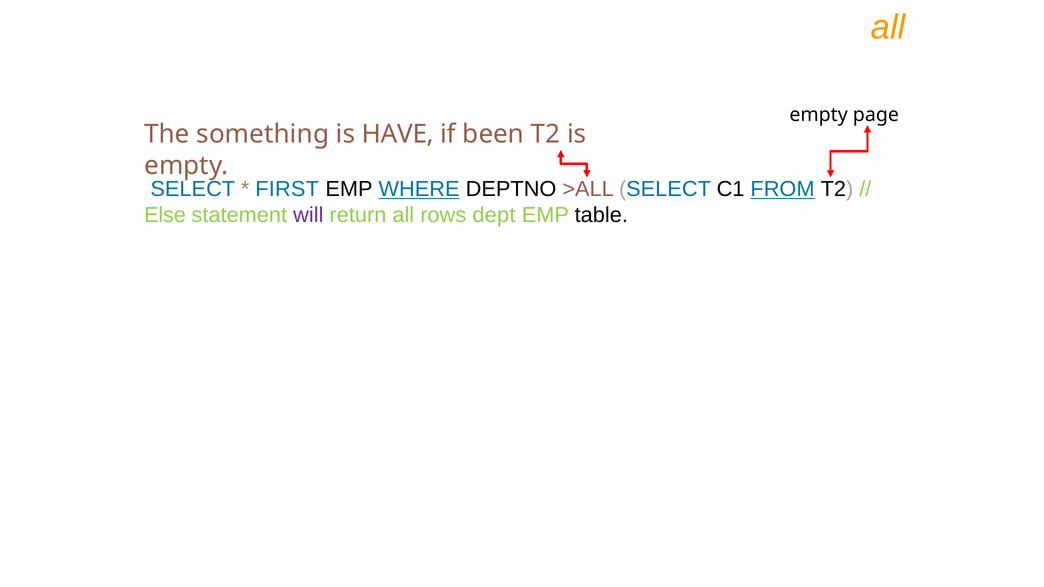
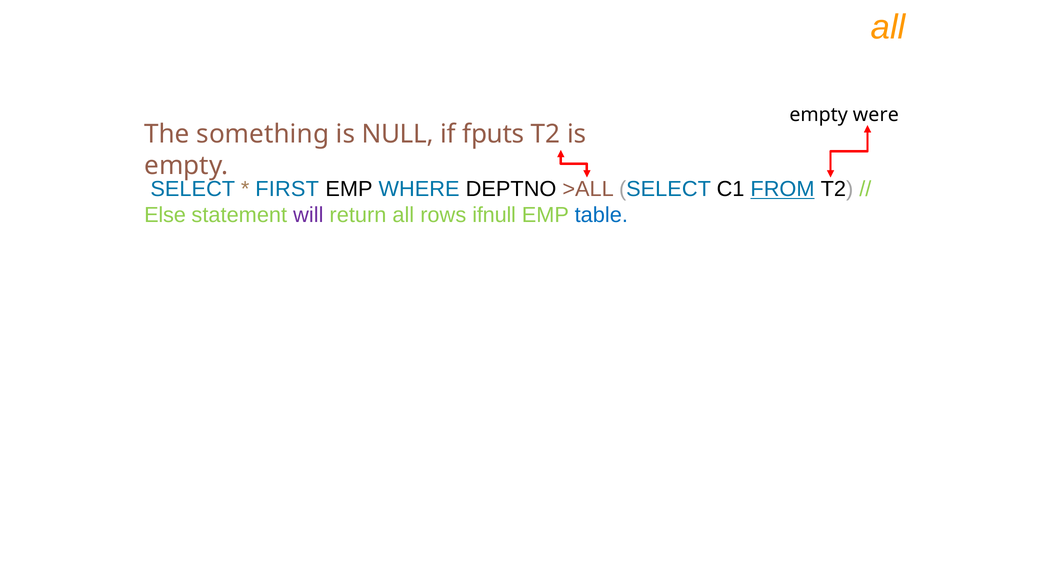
page: page -> were
HAVE: HAVE -> NULL
been: been -> fputs
WHERE underline: present -> none
dept: dept -> ifnull
table colour: black -> blue
